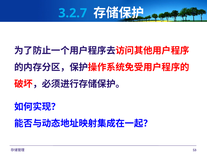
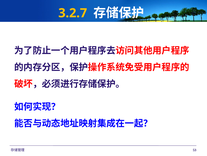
3.2.7 colour: light blue -> yellow
